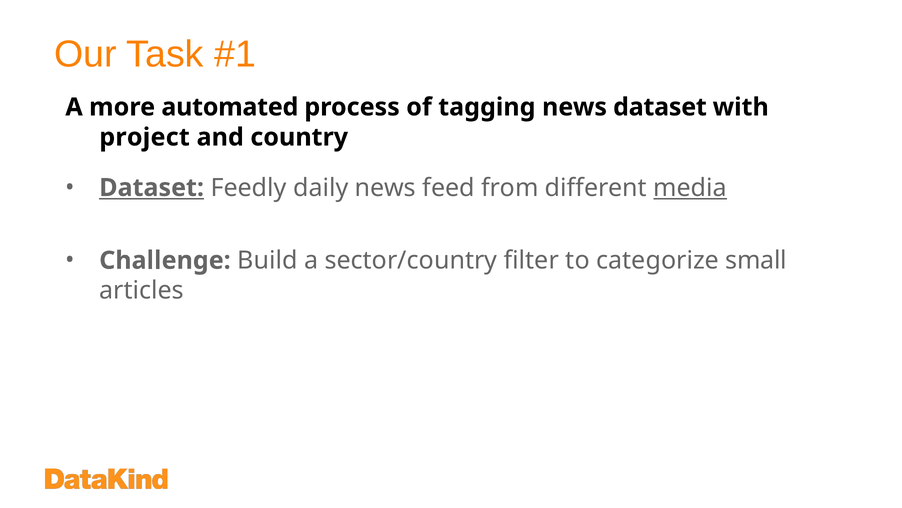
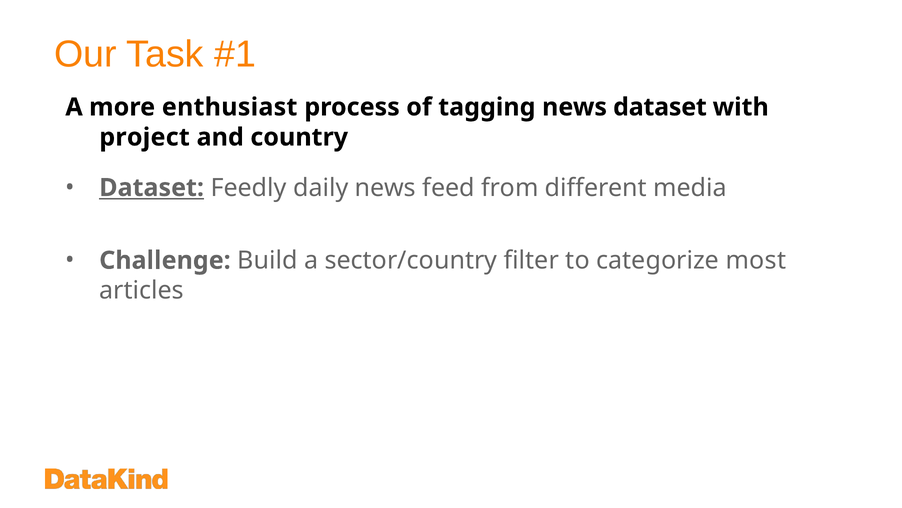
automated: automated -> enthusiast
media underline: present -> none
small: small -> most
